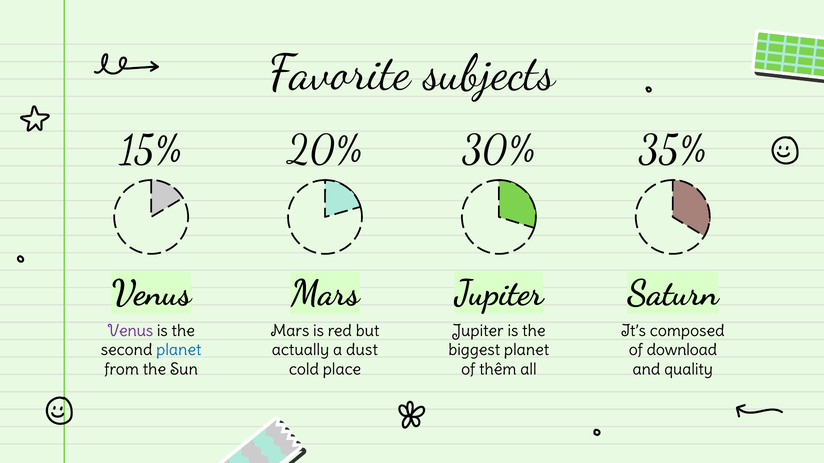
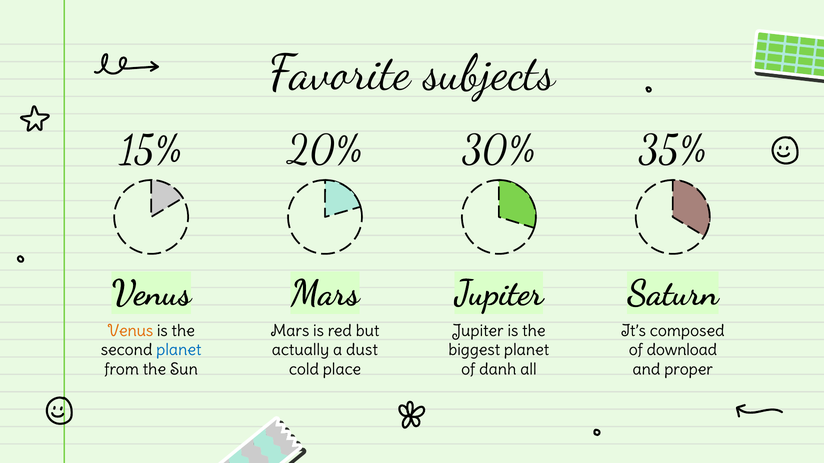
Venus at (130, 331) colour: purple -> orange
thêm: thêm -> danh
quality: quality -> proper
